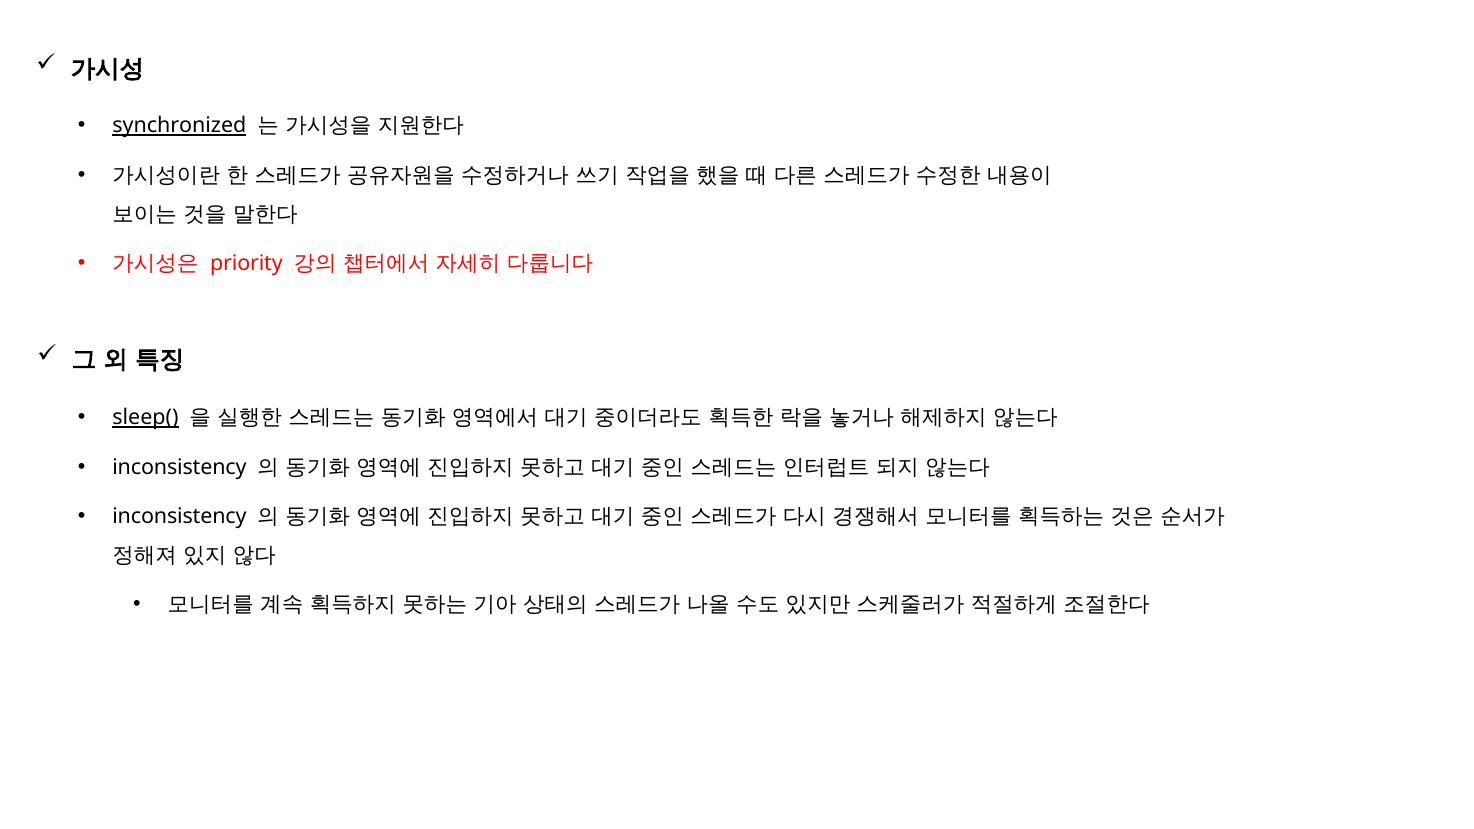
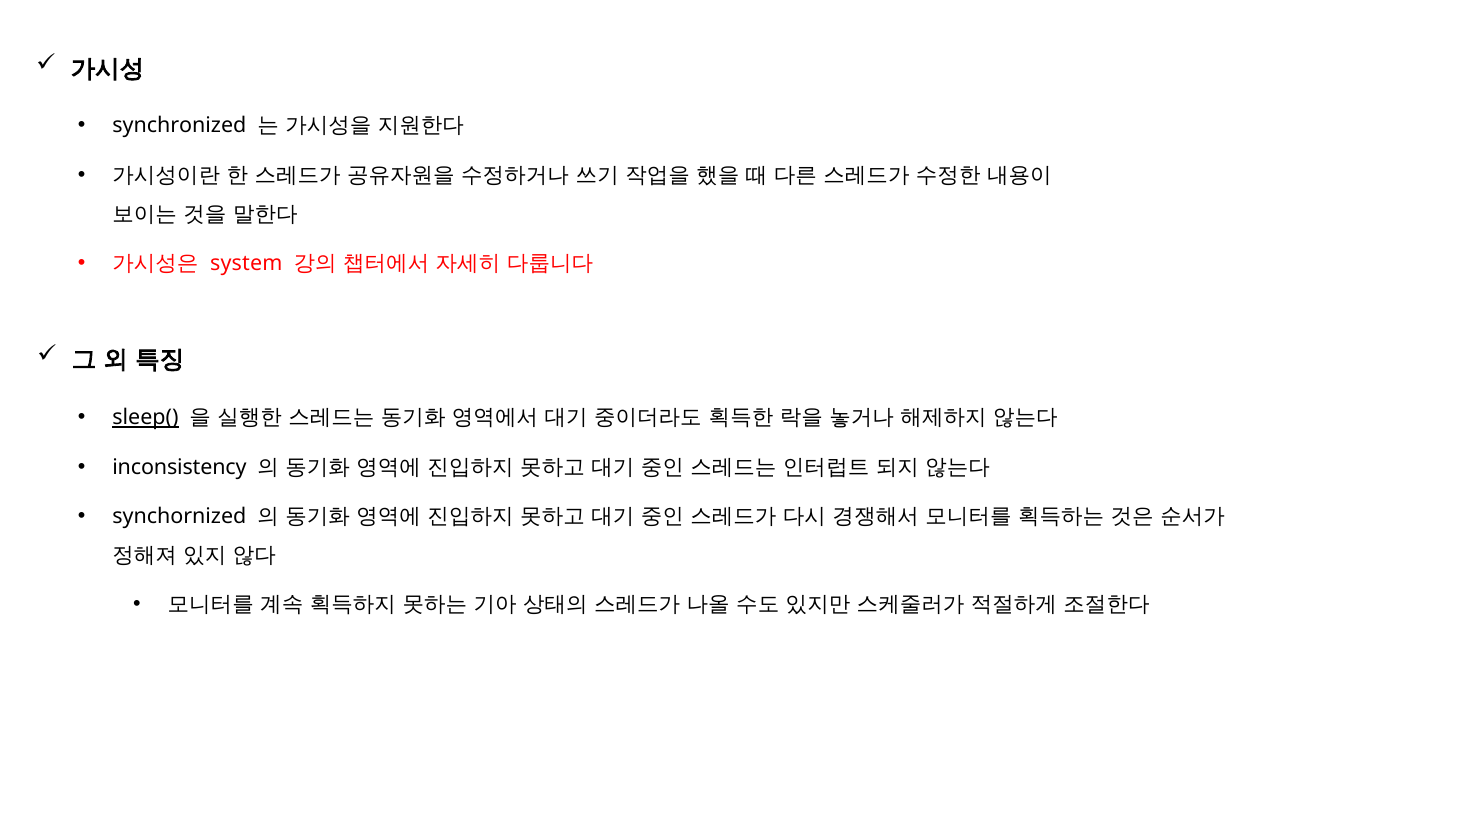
synchronized underline: present -> none
priority: priority -> system
inconsistency at (179, 517): inconsistency -> synchornized
